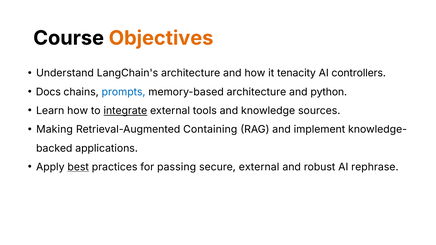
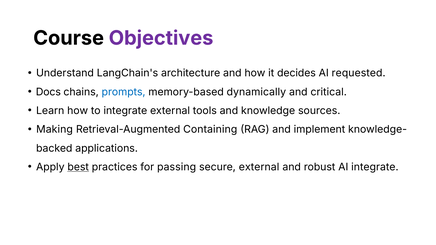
Objectives colour: orange -> purple
tenacity: tenacity -> decides
controllers: controllers -> requested
memory-based architecture: architecture -> dynamically
python: python -> critical
integrate at (125, 111) underline: present -> none
AI rephrase: rephrase -> integrate
